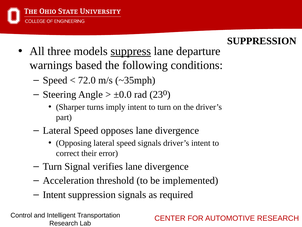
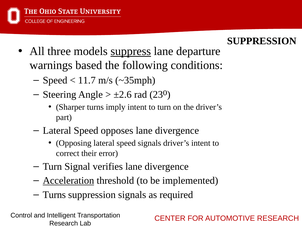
72.0: 72.0 -> 11.7
±0.0: ±0.0 -> ±2.6
Acceleration underline: none -> present
Intent at (54, 194): Intent -> Turns
